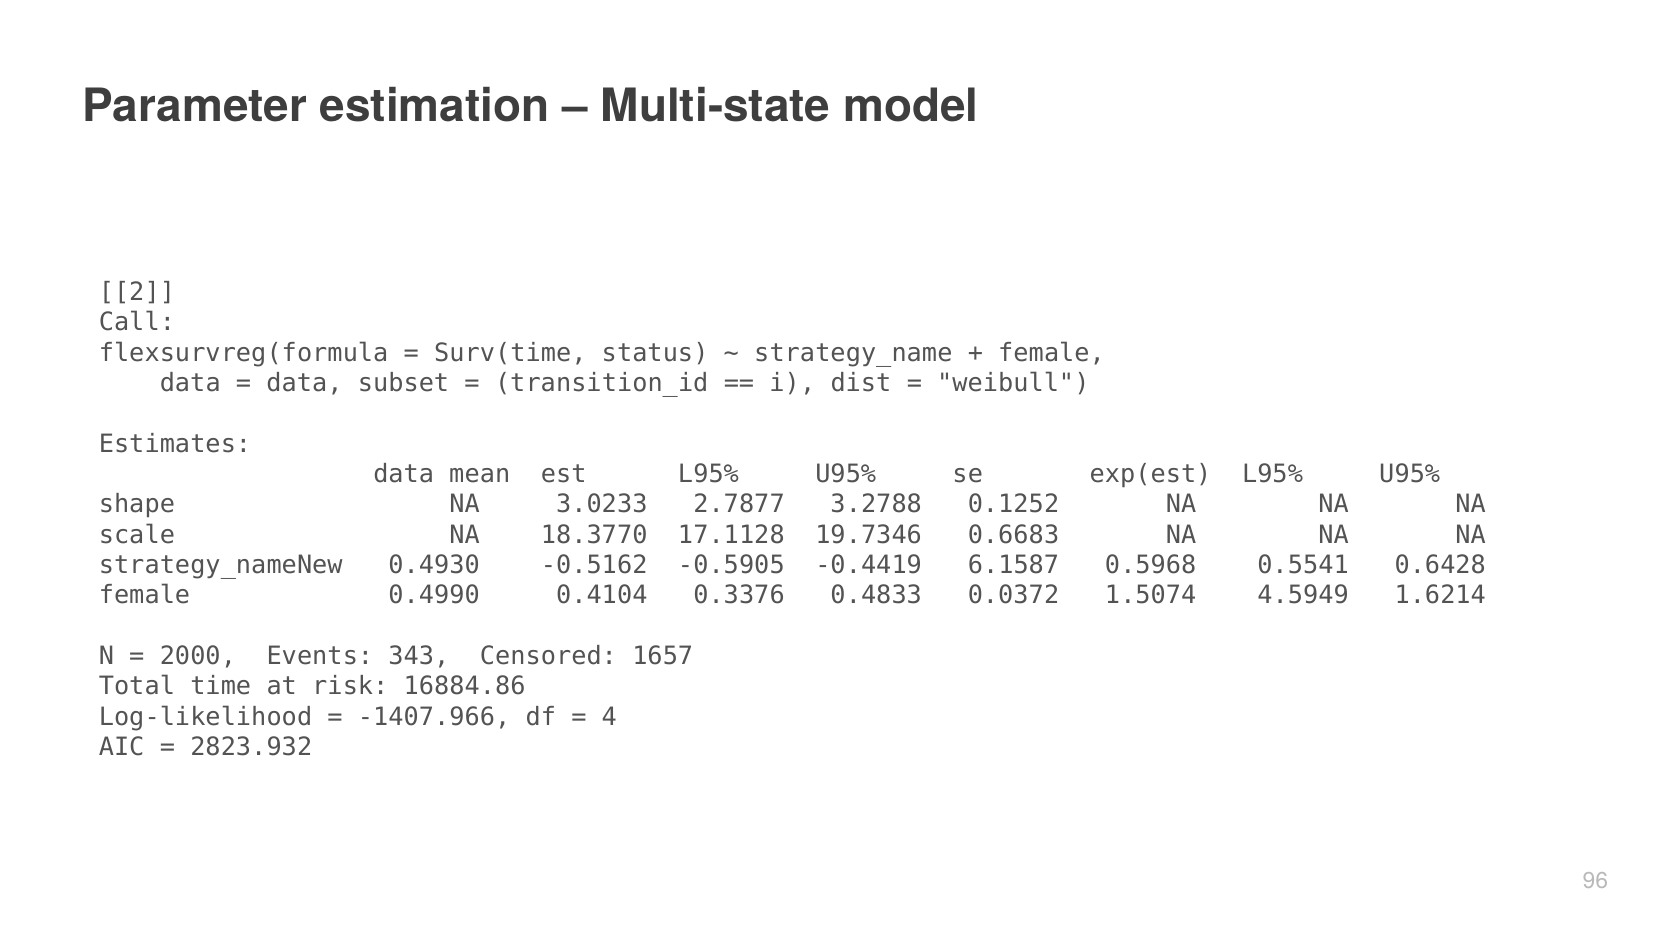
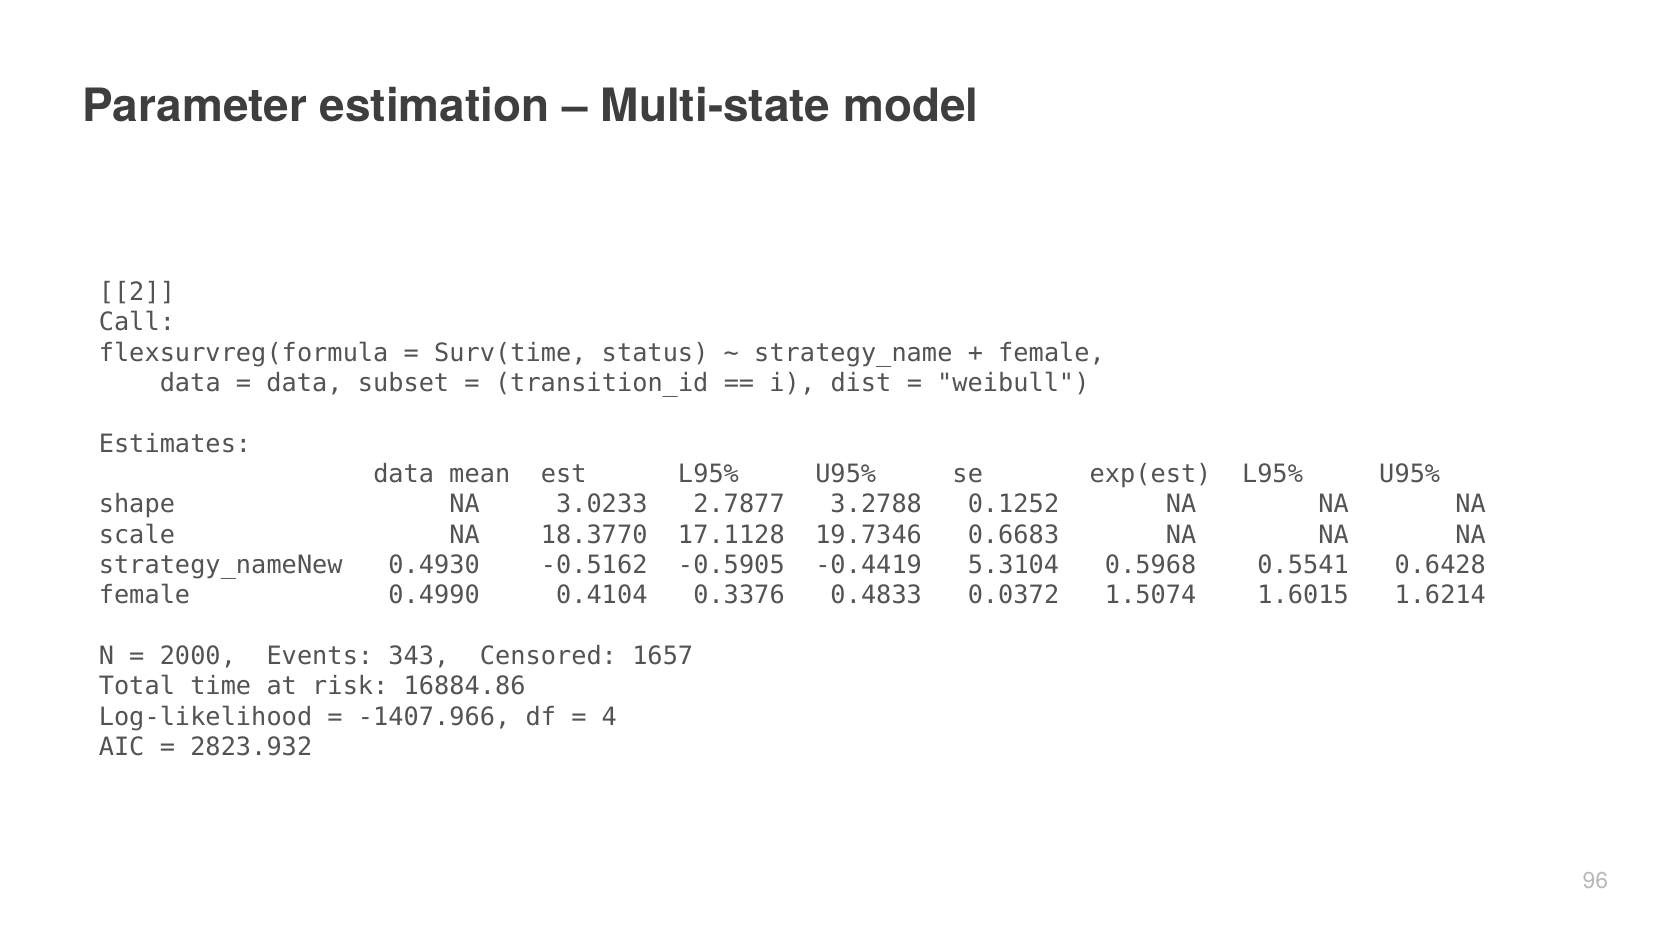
6.1587: 6.1587 -> 5.3104
4.5949: 4.5949 -> 1.6015
